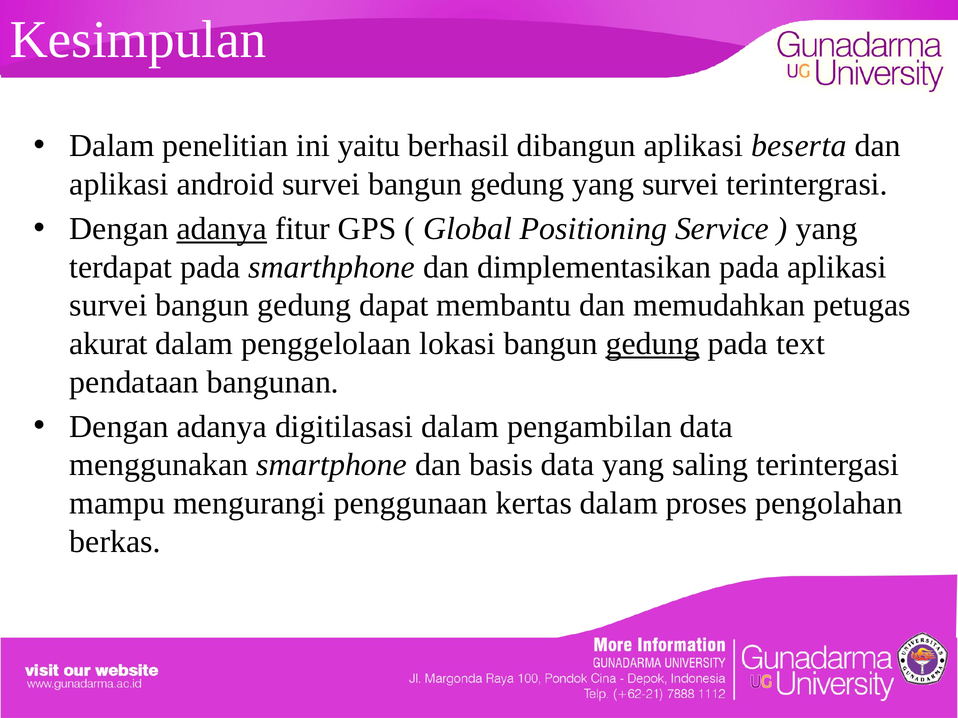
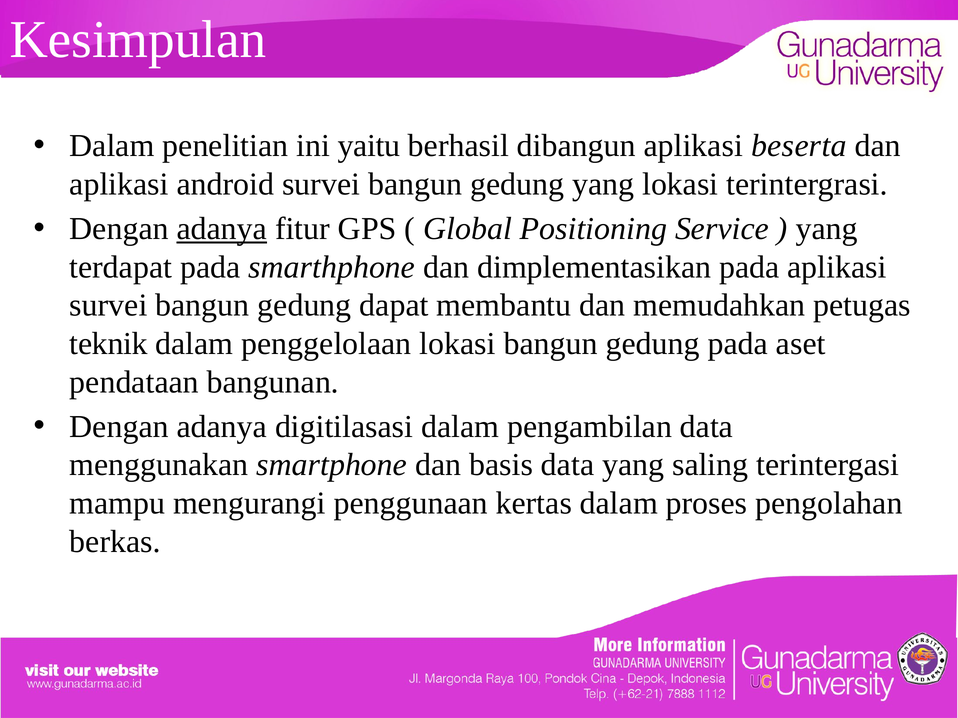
yang survei: survei -> lokasi
akurat: akurat -> teknik
gedung at (653, 344) underline: present -> none
text: text -> aset
